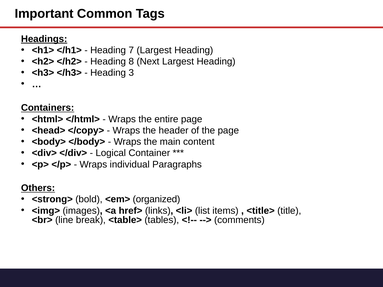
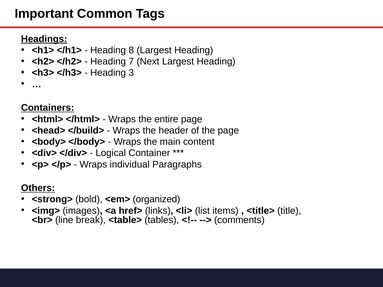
7: 7 -> 8
8: 8 -> 7
</copy>: </copy> -> </build>
